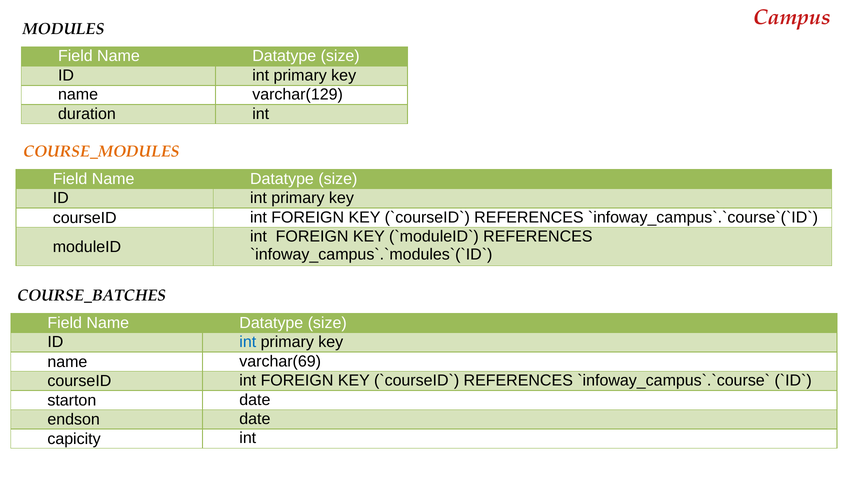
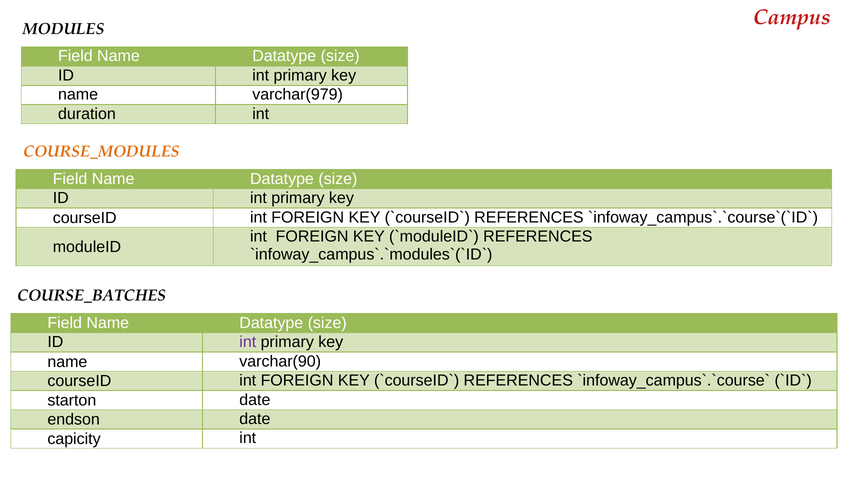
varchar(129: varchar(129 -> varchar(979
int at (248, 342) colour: blue -> purple
varchar(69: varchar(69 -> varchar(90
